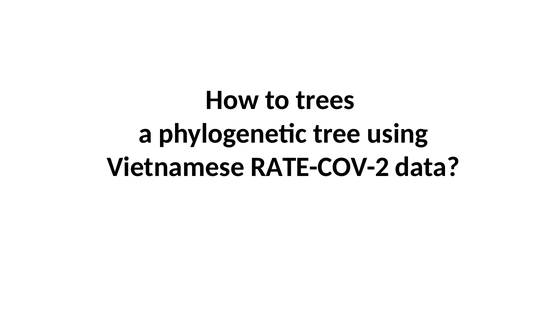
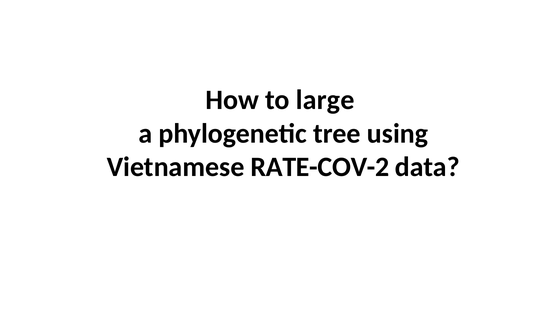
trees: trees -> large
